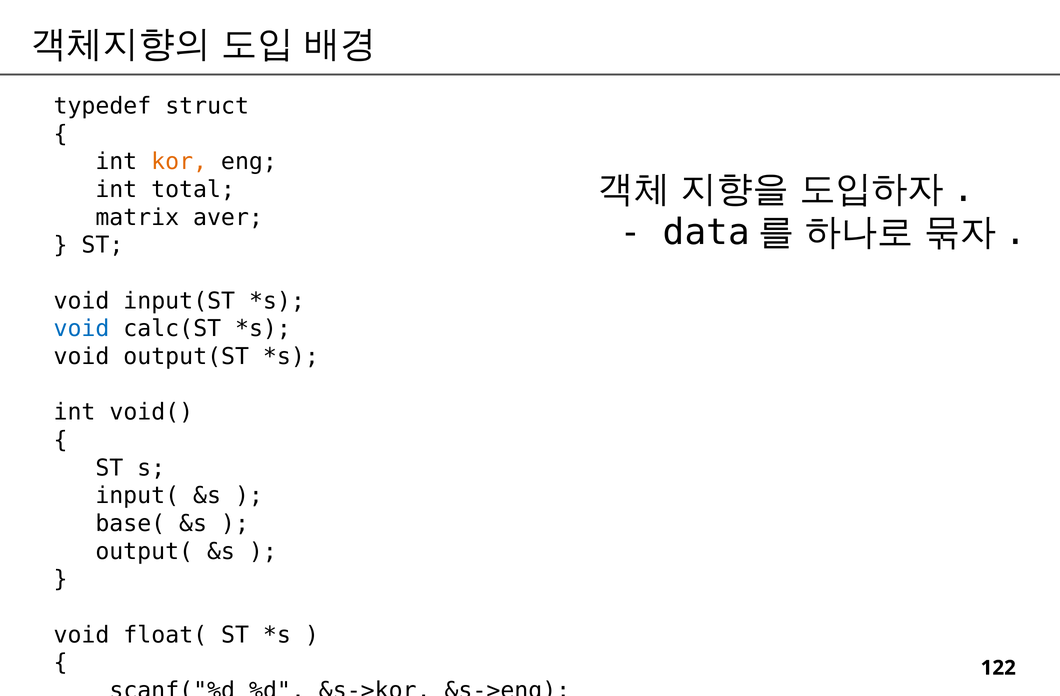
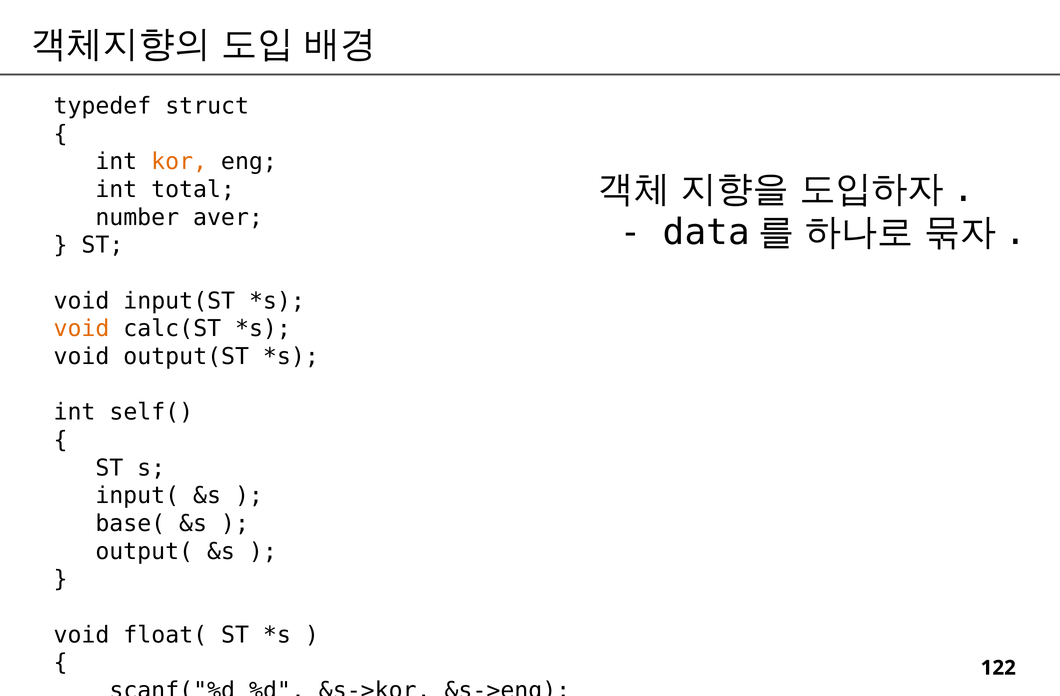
matrix: matrix -> number
void at (82, 329) colour: blue -> orange
void(: void( -> self(
